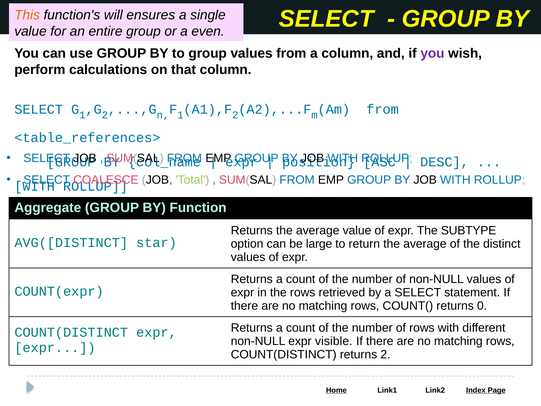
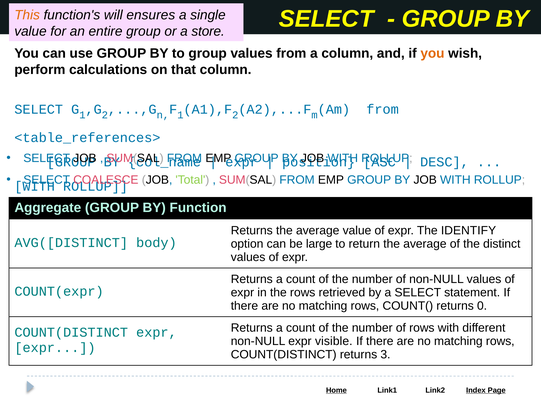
even: even -> store
you at (432, 53) colour: purple -> orange
SUBTYPE: SUBTYPE -> IDENTIFY
star: star -> body
returns 2: 2 -> 3
